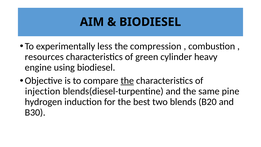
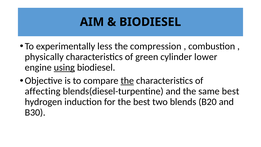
resources: resources -> physically
heavy: heavy -> lower
using underline: none -> present
injection: injection -> affecting
same pine: pine -> best
